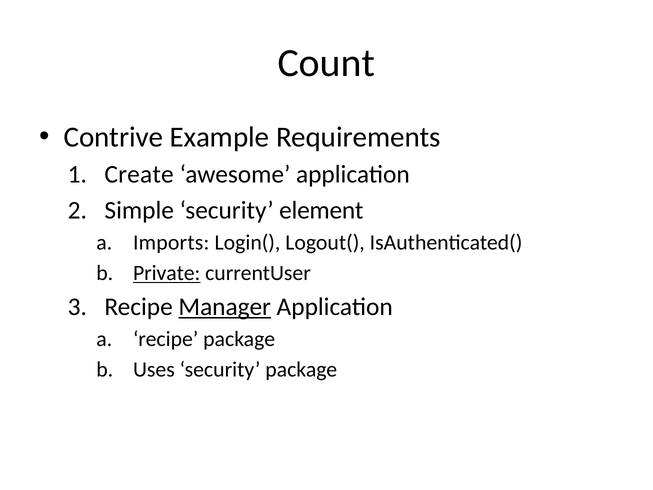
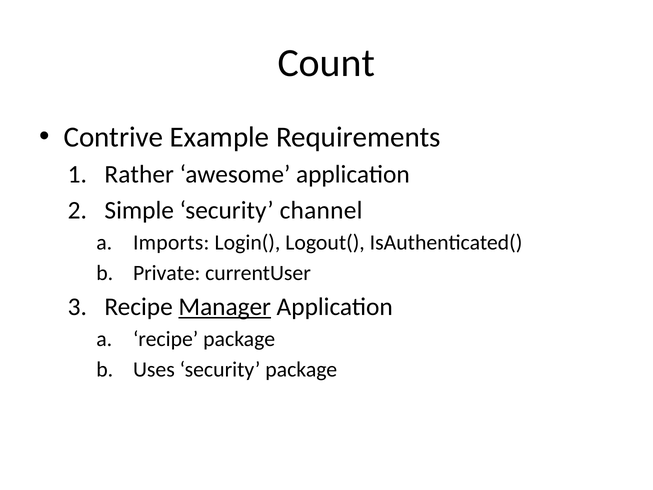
Create: Create -> Rather
element: element -> channel
Private underline: present -> none
